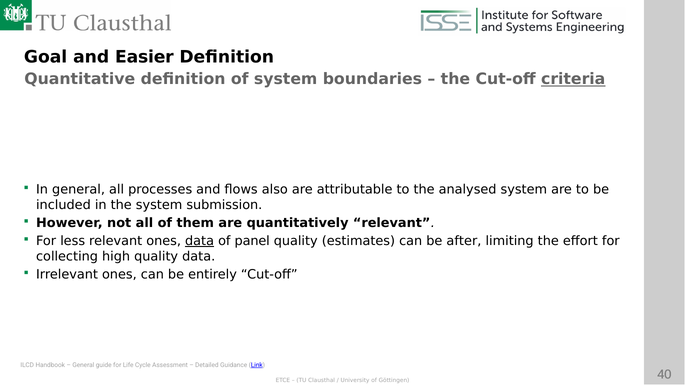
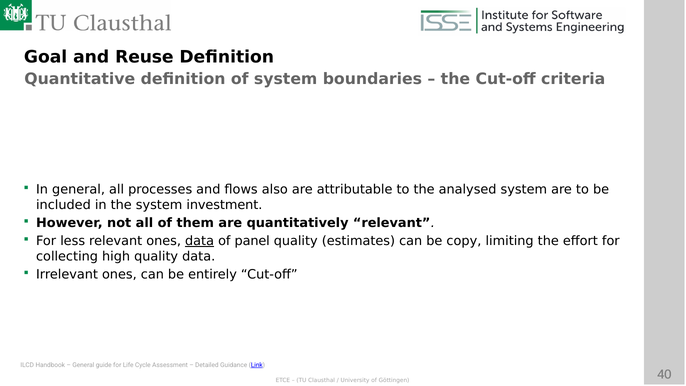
Easier: Easier -> Reuse
criteria underline: present -> none
submission: submission -> investment
after: after -> copy
